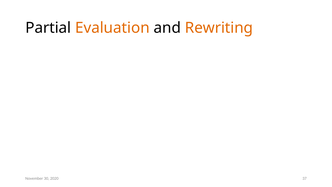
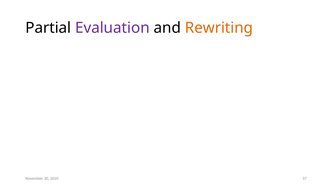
Evaluation colour: orange -> purple
